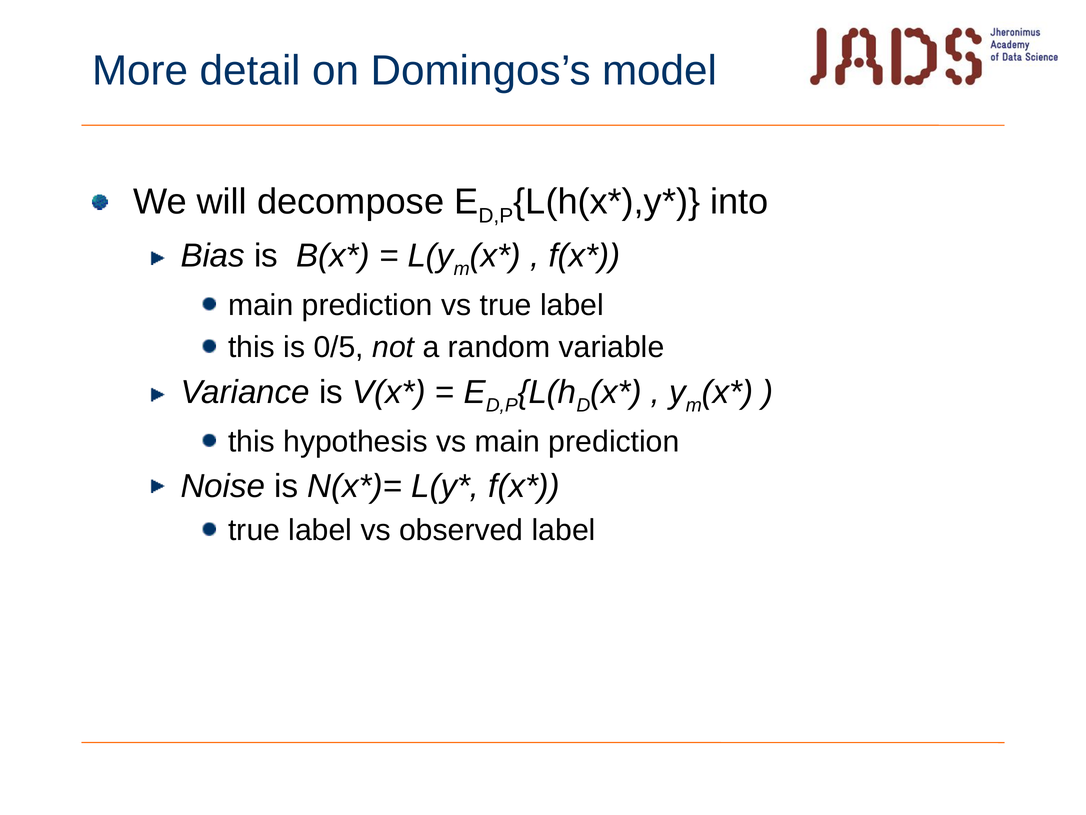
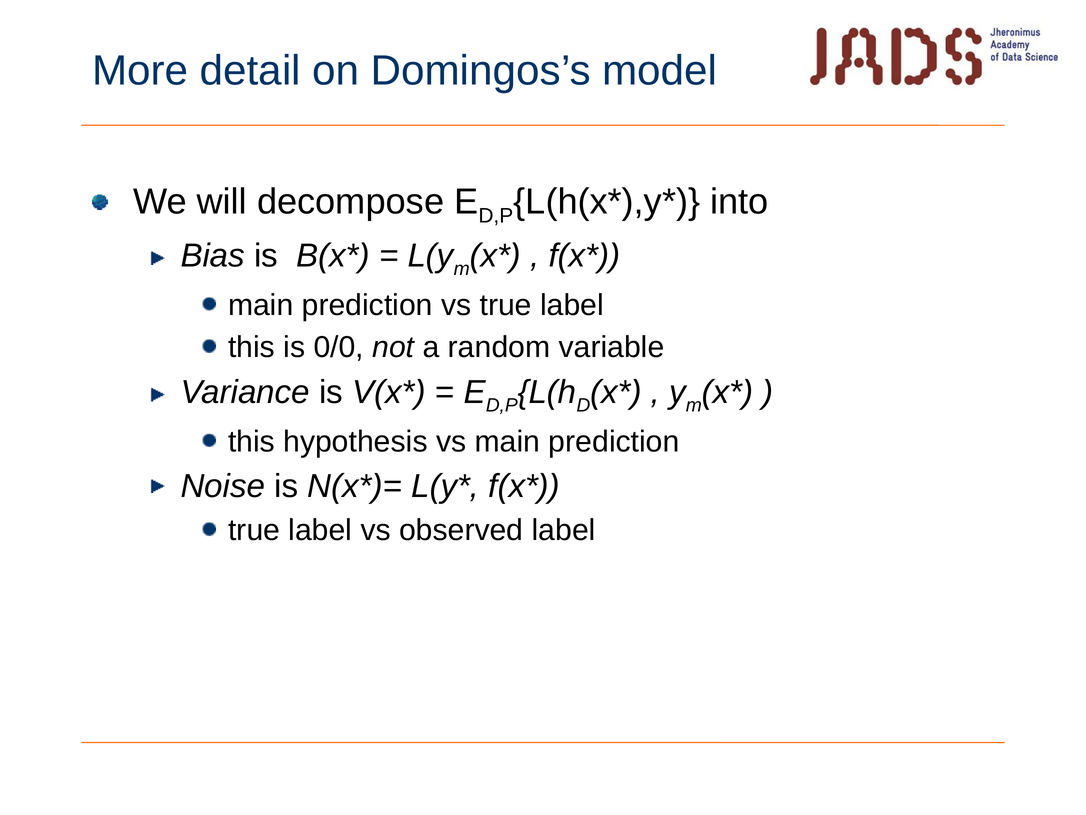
0/5: 0/5 -> 0/0
